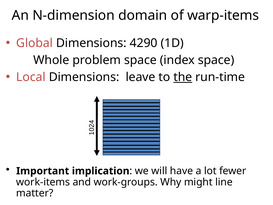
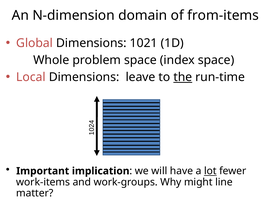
warp-items: warp-items -> from-items
4290: 4290 -> 1021
lot underline: none -> present
